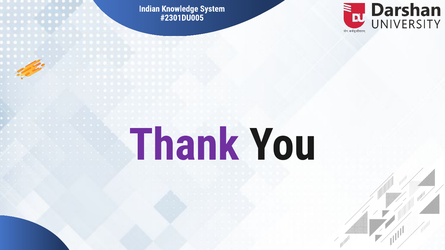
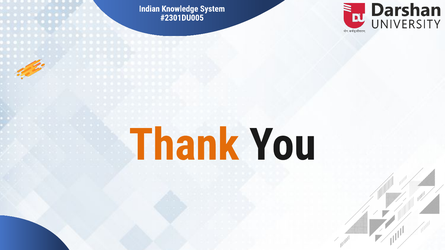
Thank colour: purple -> orange
